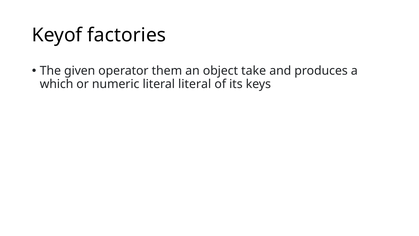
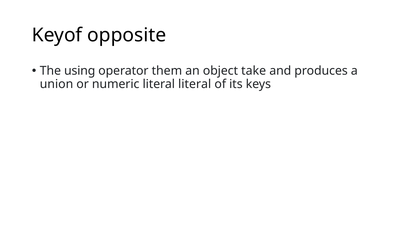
factories: factories -> opposite
given: given -> using
which: which -> union
